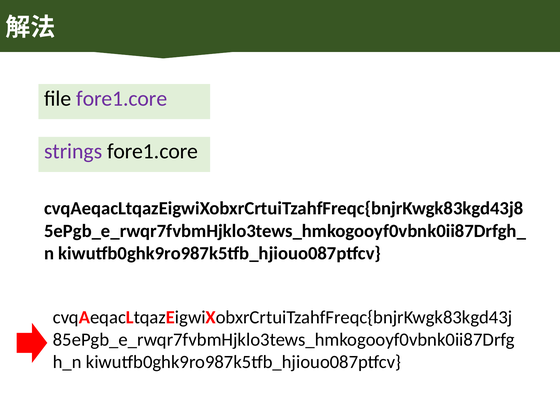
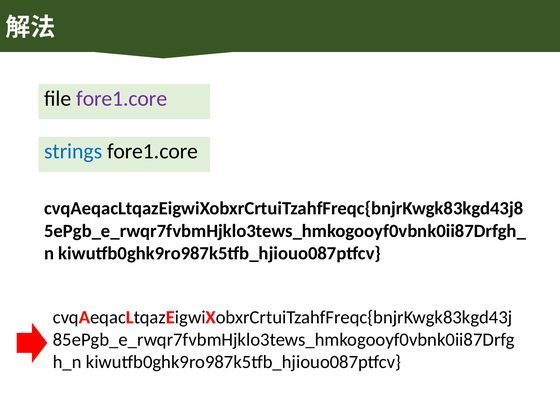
strings colour: purple -> blue
